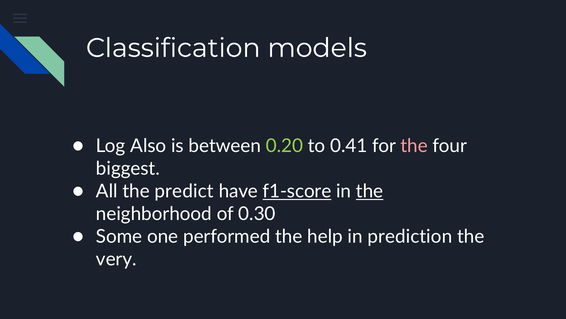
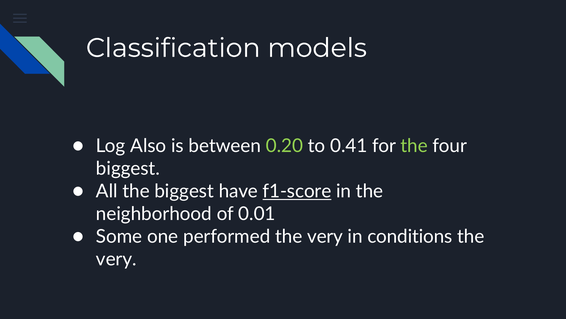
the at (414, 146) colour: pink -> light green
the predict: predict -> biggest
the at (370, 191) underline: present -> none
0.30: 0.30 -> 0.01
performed the help: help -> very
prediction: prediction -> conditions
